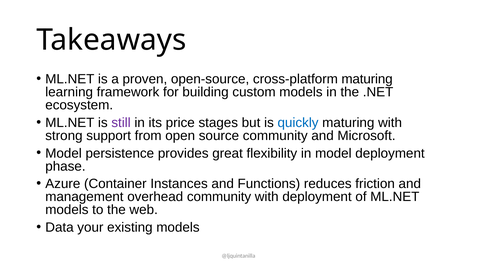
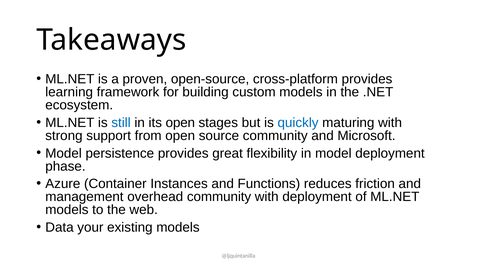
cross-platform maturing: maturing -> provides
still colour: purple -> blue
its price: price -> open
